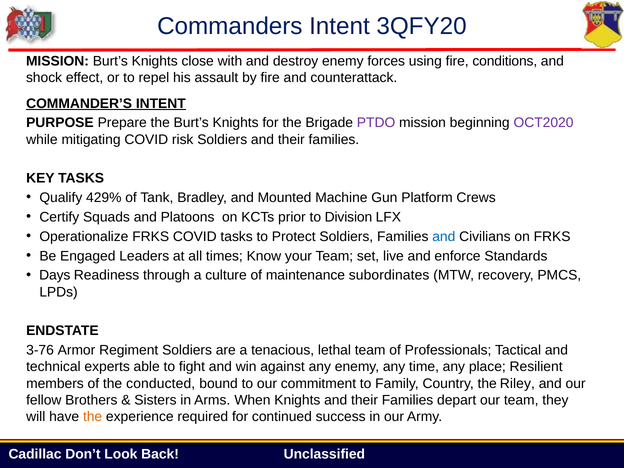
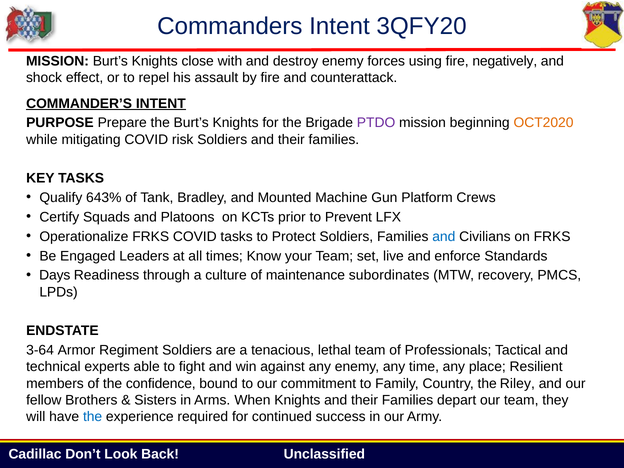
conditions: conditions -> negatively
OCT2020 colour: purple -> orange
429%: 429% -> 643%
Division: Division -> Prevent
3-76: 3-76 -> 3-64
conducted: conducted -> confidence
the at (93, 417) colour: orange -> blue
